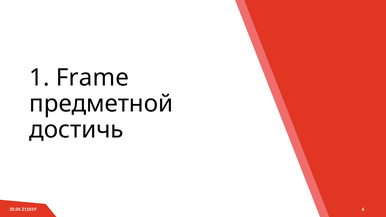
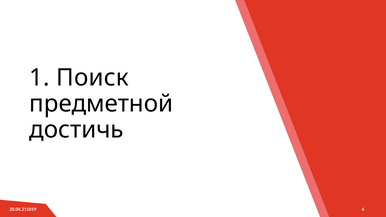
Frame: Frame -> Поиск
